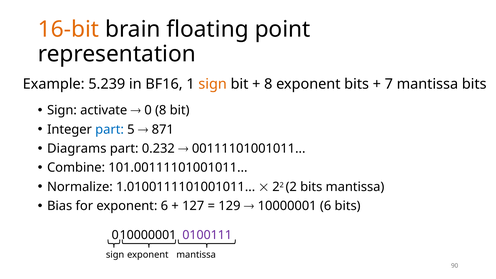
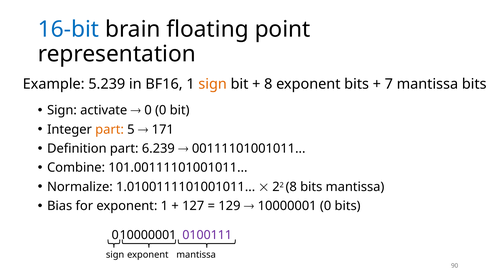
16-bit colour: orange -> blue
0 8: 8 -> 0
part at (110, 129) colour: blue -> orange
871: 871 -> 171
Diagrams: Diagrams -> Definition
0.232: 0.232 -> 6.239
22 2: 2 -> 8
exponent 6: 6 -> 1
10000001 6: 6 -> 0
